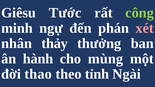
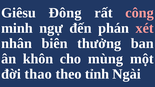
Tước: Tước -> Ðông
công colour: light green -> pink
thảy: thảy -> biên
hành: hành -> khôn
